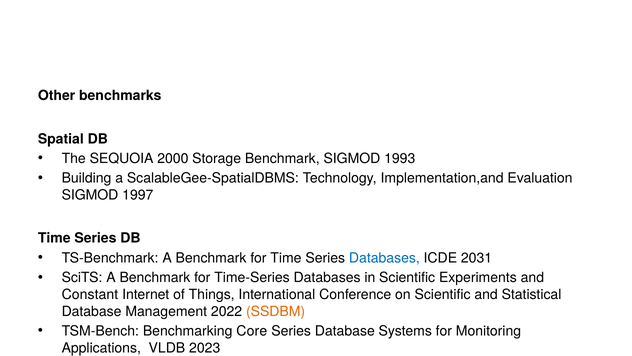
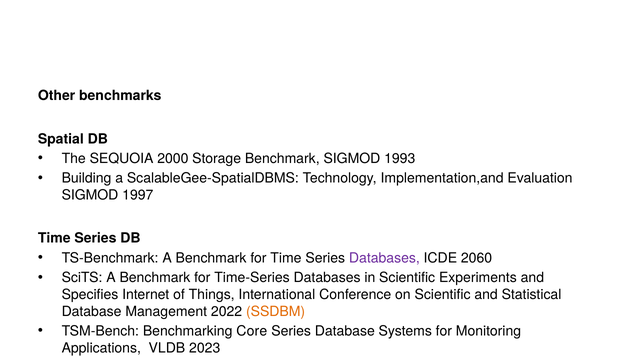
Databases at (384, 258) colour: blue -> purple
2031: 2031 -> 2060
Constant: Constant -> Specifies
